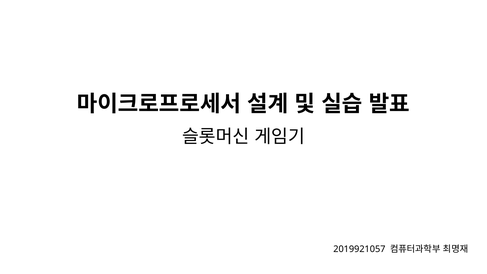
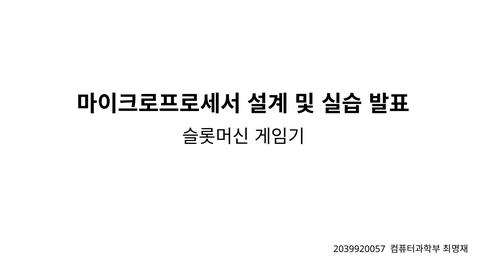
2019921057: 2019921057 -> 2039920057
